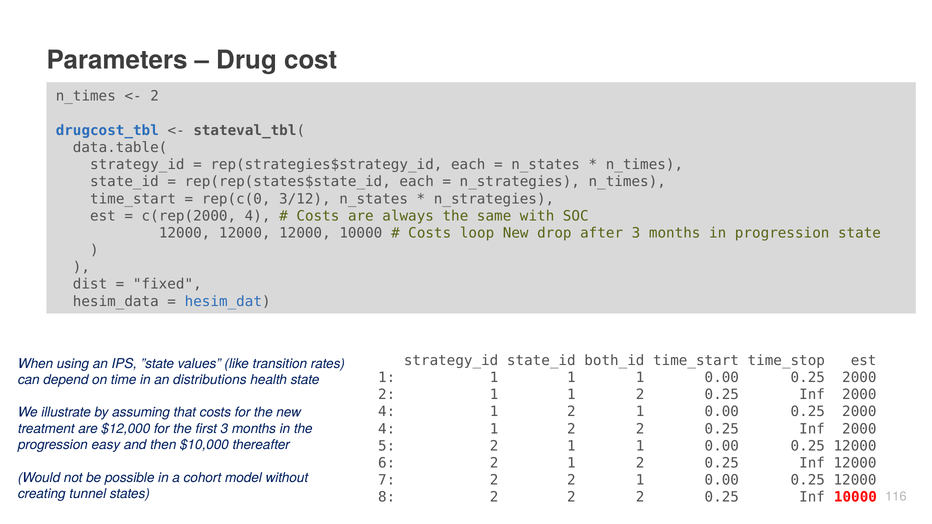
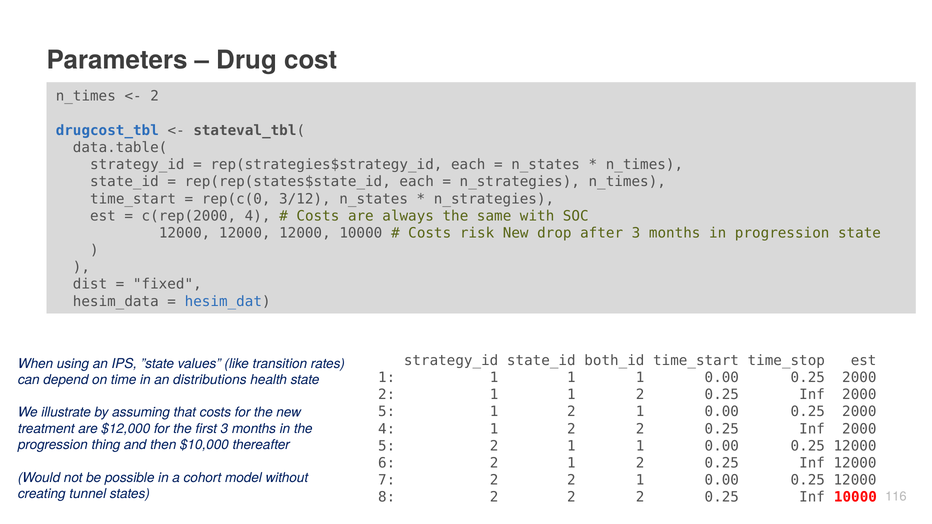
loop: loop -> risk
4 at (387, 412): 4 -> 5
easy: easy -> thing
